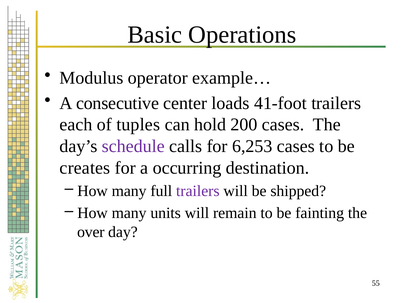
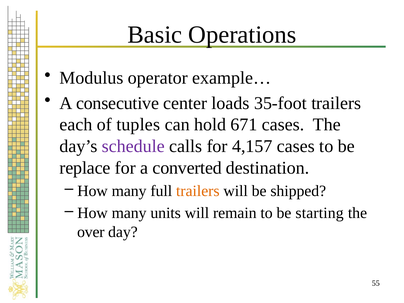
41-foot: 41-foot -> 35-foot
200: 200 -> 671
6,253: 6,253 -> 4,157
creates: creates -> replace
occurring: occurring -> converted
trailers at (198, 191) colour: purple -> orange
fainting: fainting -> starting
